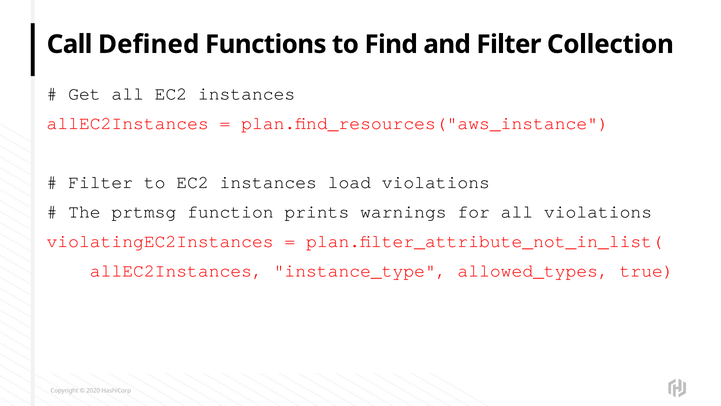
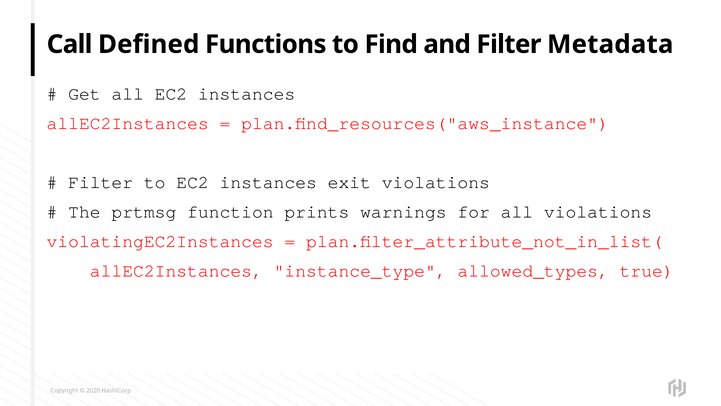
Collection: Collection -> Metadata
load: load -> exit
